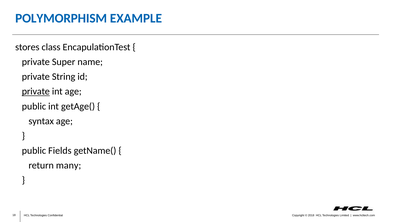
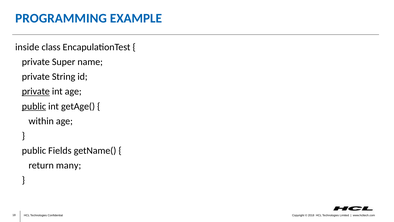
POLYMORPHISM: POLYMORPHISM -> PROGRAMMING
stores: stores -> inside
public at (34, 106) underline: none -> present
syntax: syntax -> within
